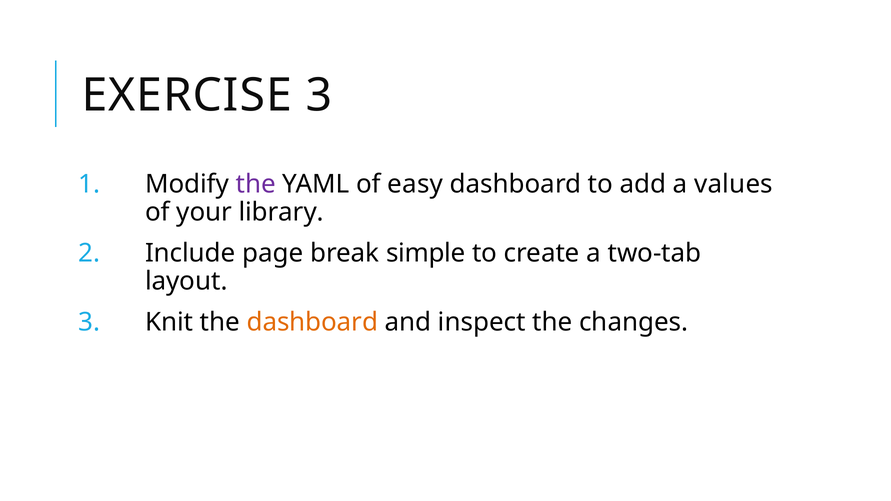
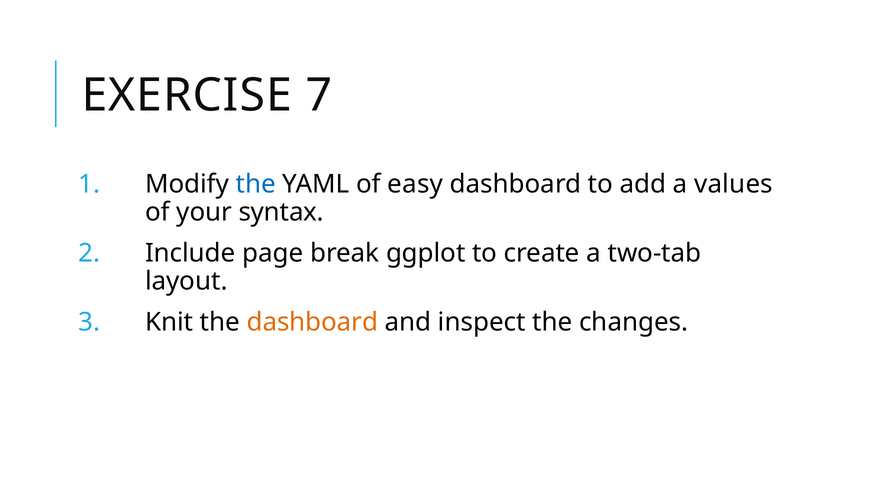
EXERCISE 3: 3 -> 7
the at (256, 184) colour: purple -> blue
library: library -> syntax
simple: simple -> ggplot
